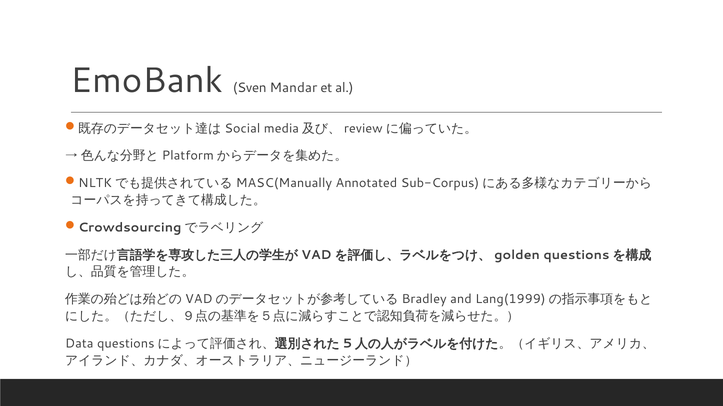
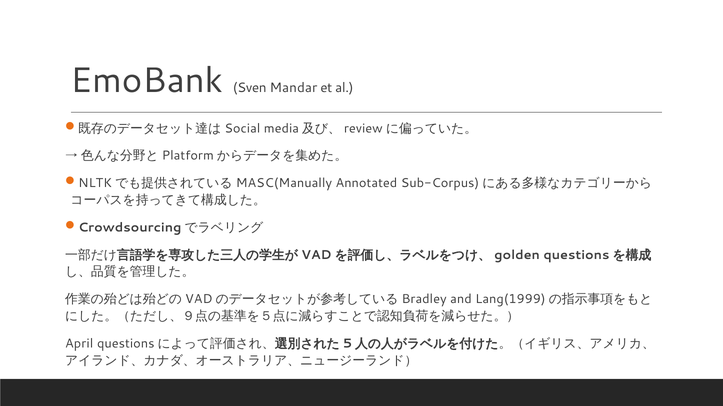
Data: Data -> April
